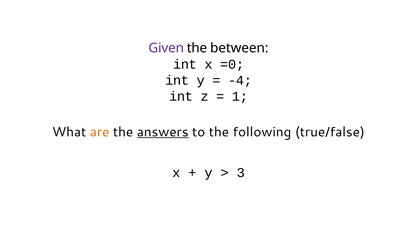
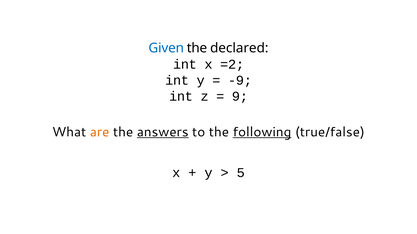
Given colour: purple -> blue
between: between -> declared
=0: =0 -> =2
-4: -4 -> -9
1: 1 -> 9
following underline: none -> present
3: 3 -> 5
